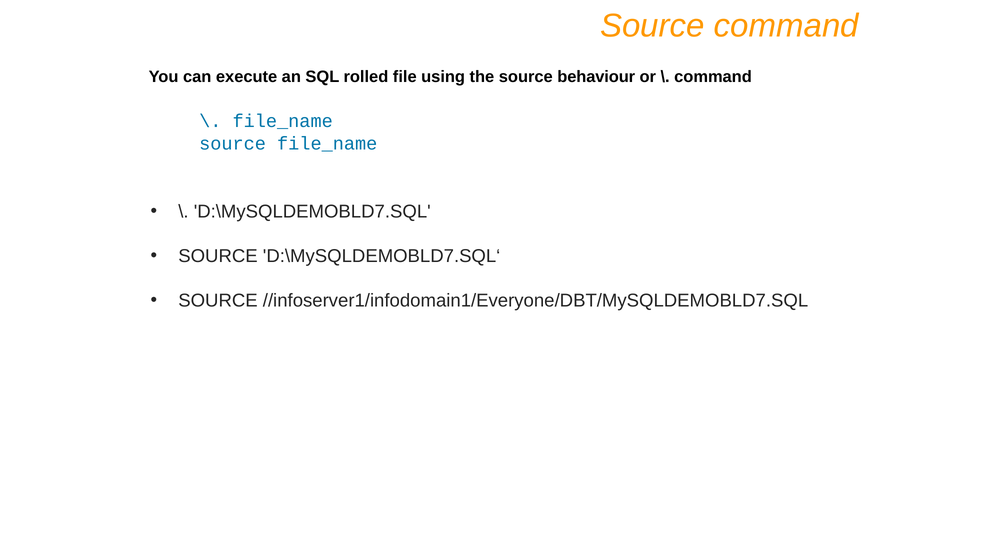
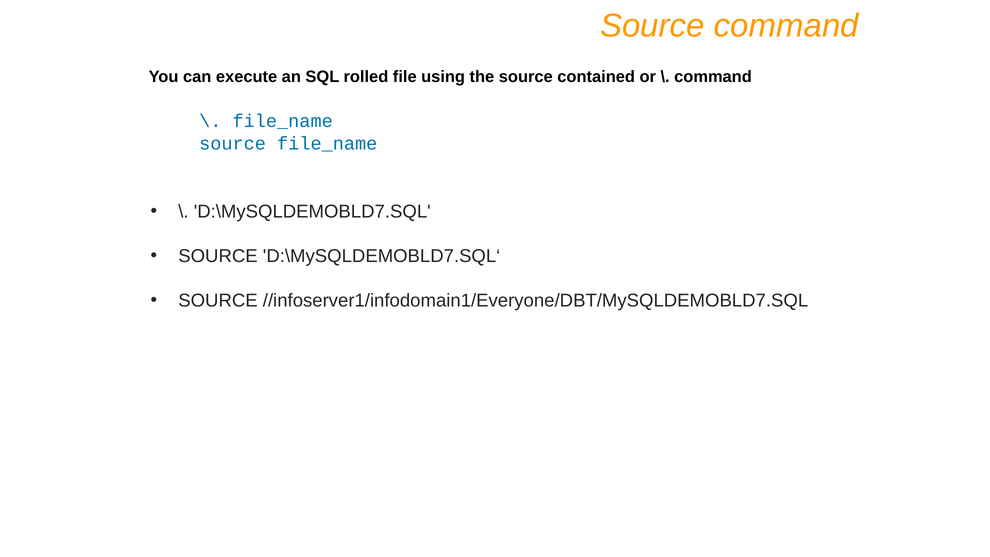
behaviour: behaviour -> contained
